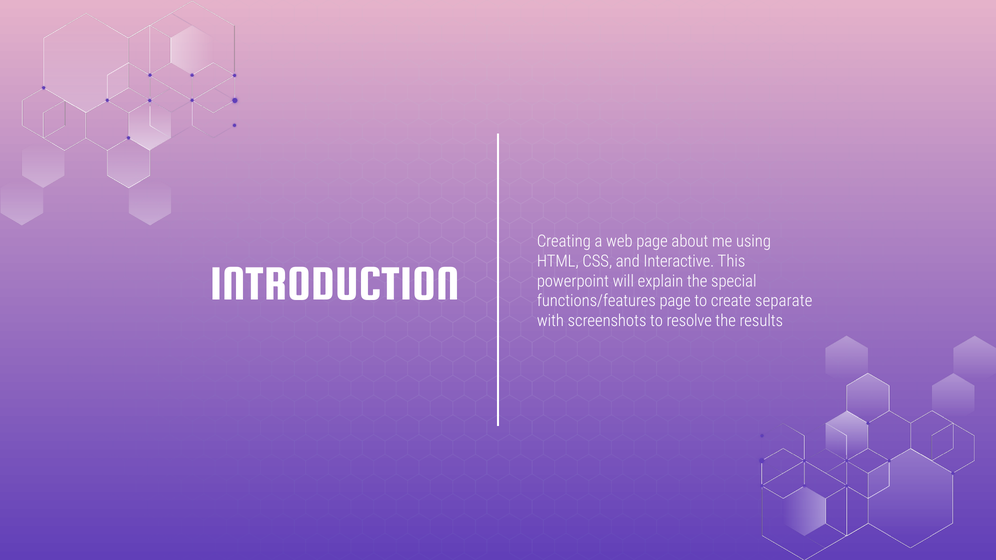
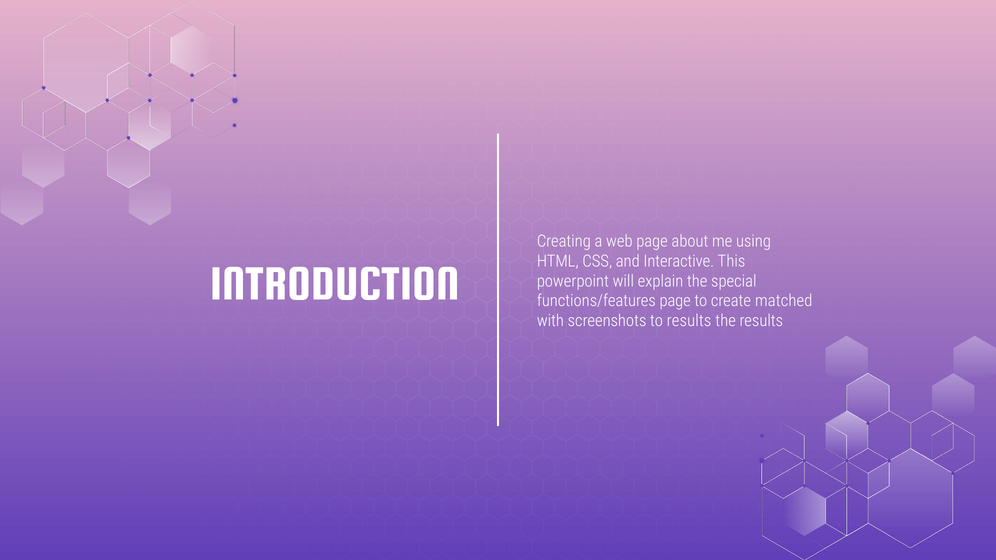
separate: separate -> matched
to resolve: resolve -> results
